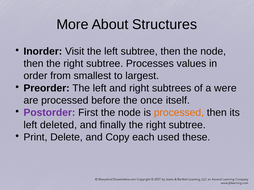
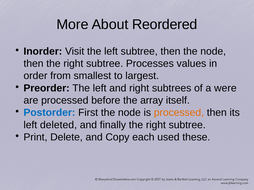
Structures: Structures -> Reordered
once: once -> array
Postorder colour: purple -> blue
